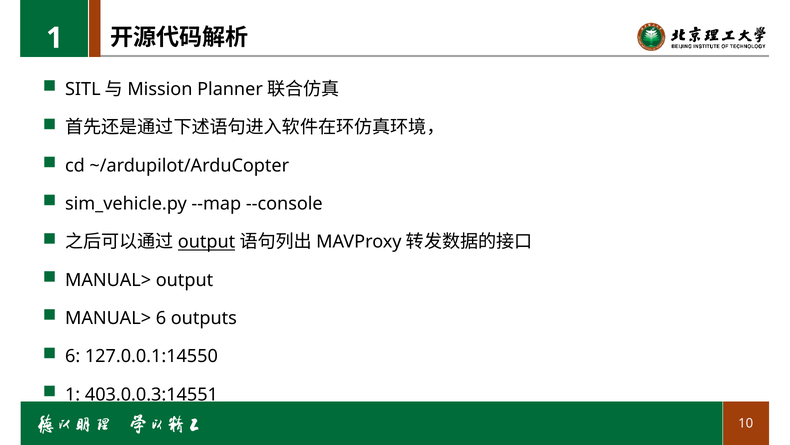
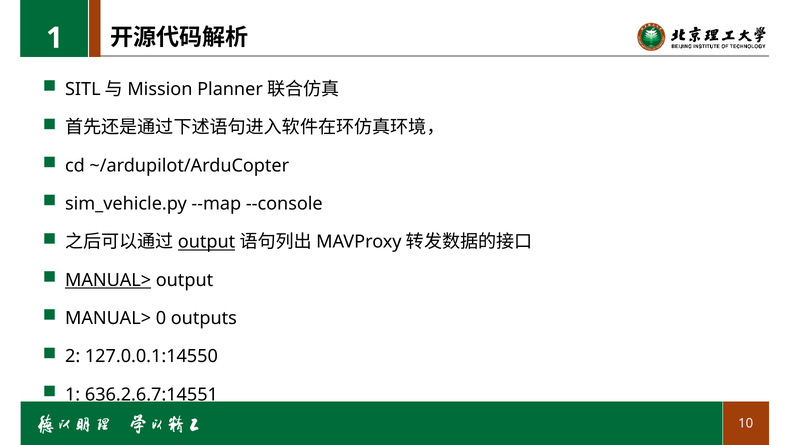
MANUAL> at (108, 280) underline: none -> present
MANUAL> 6: 6 -> 0
6 at (73, 356): 6 -> 2
403.0.0.3:14551: 403.0.0.3:14551 -> 636.2.6.7:14551
